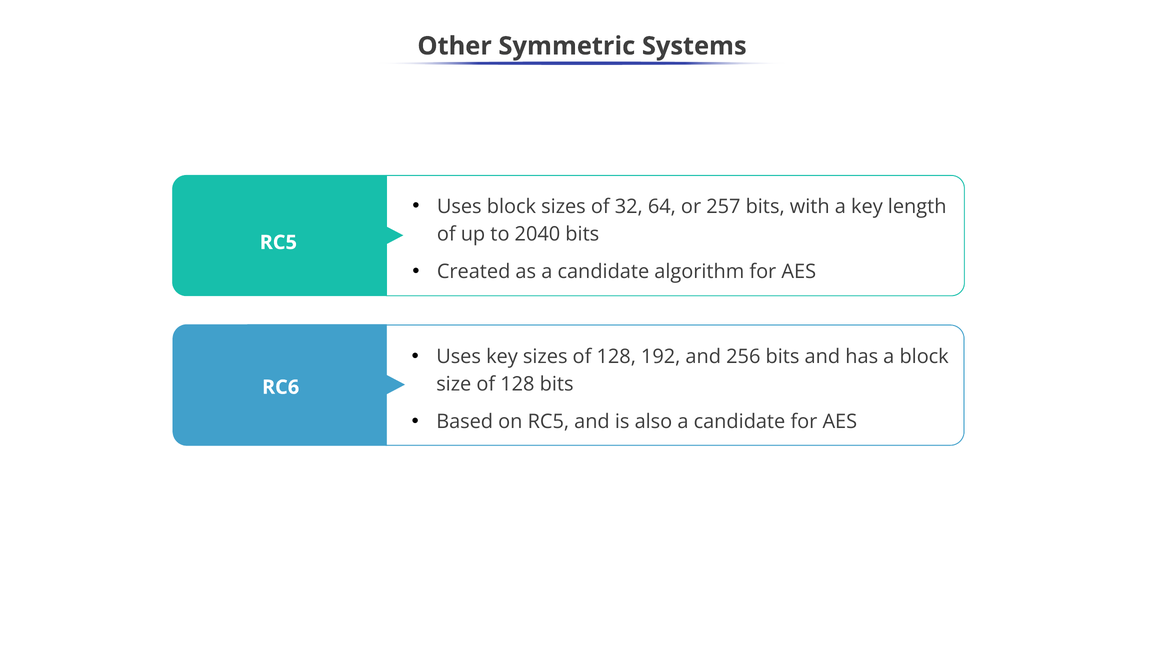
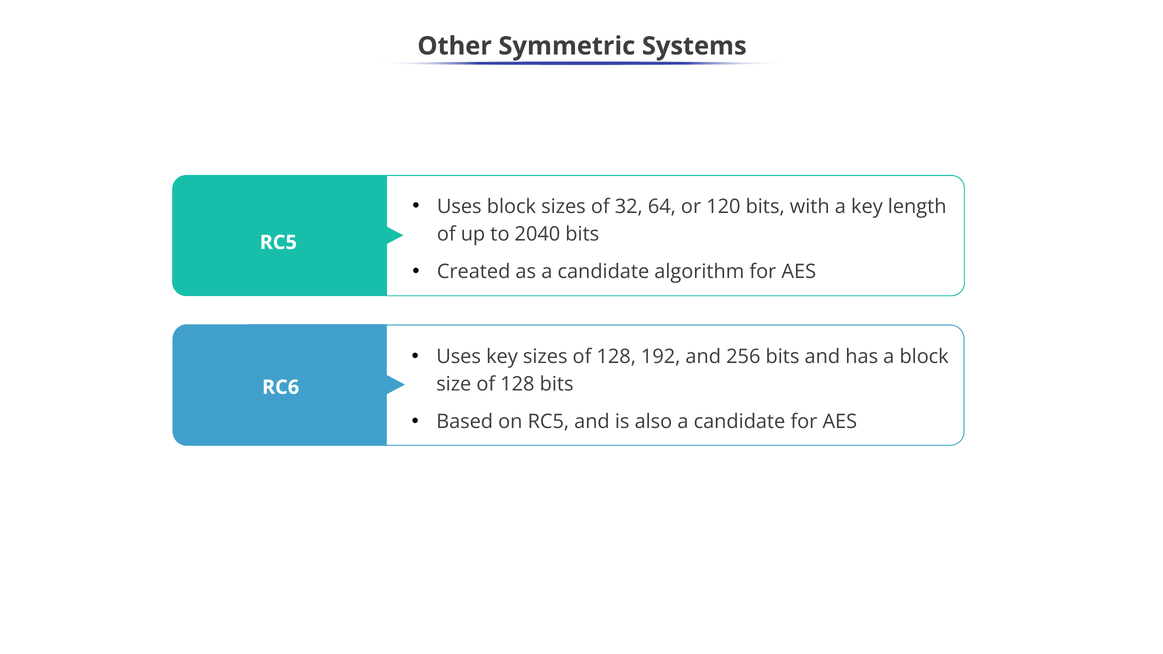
257: 257 -> 120
